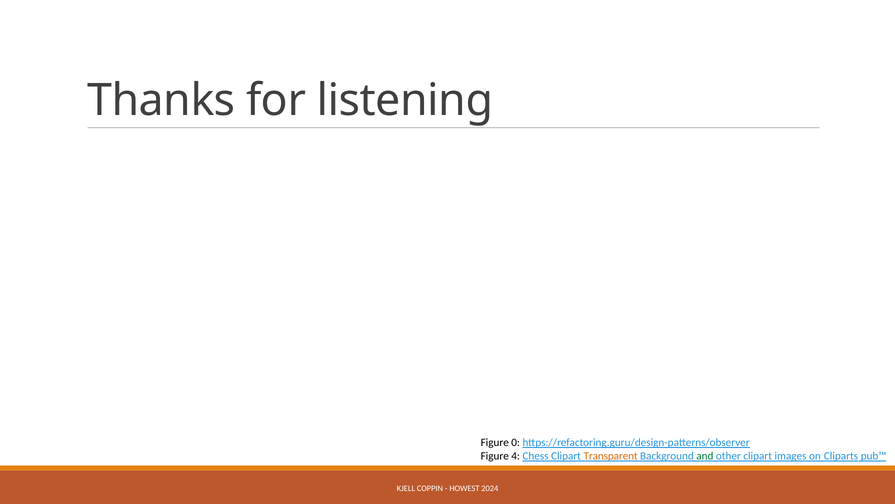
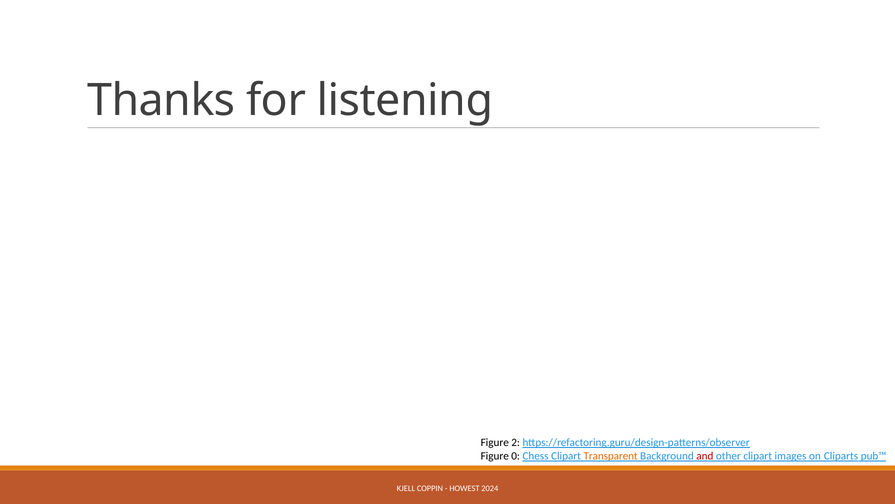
0: 0 -> 2
4: 4 -> 0
and colour: green -> red
